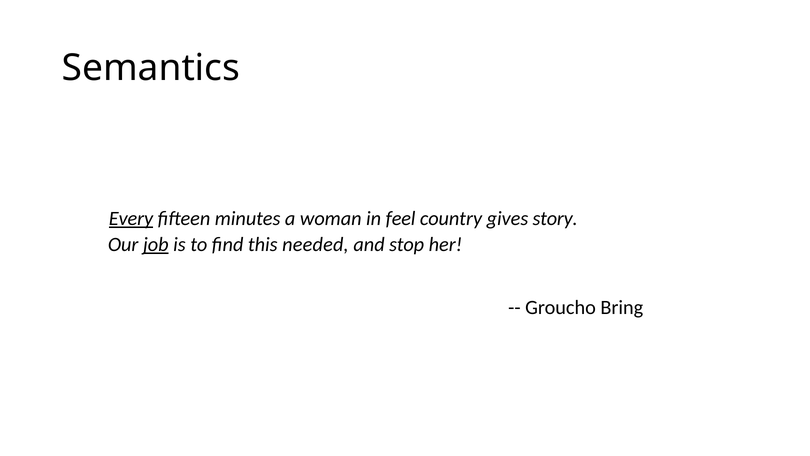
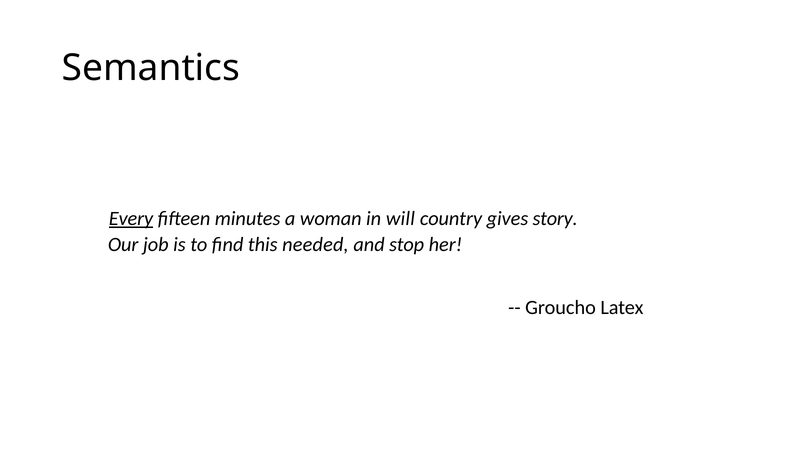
feel: feel -> will
job underline: present -> none
Bring: Bring -> Latex
